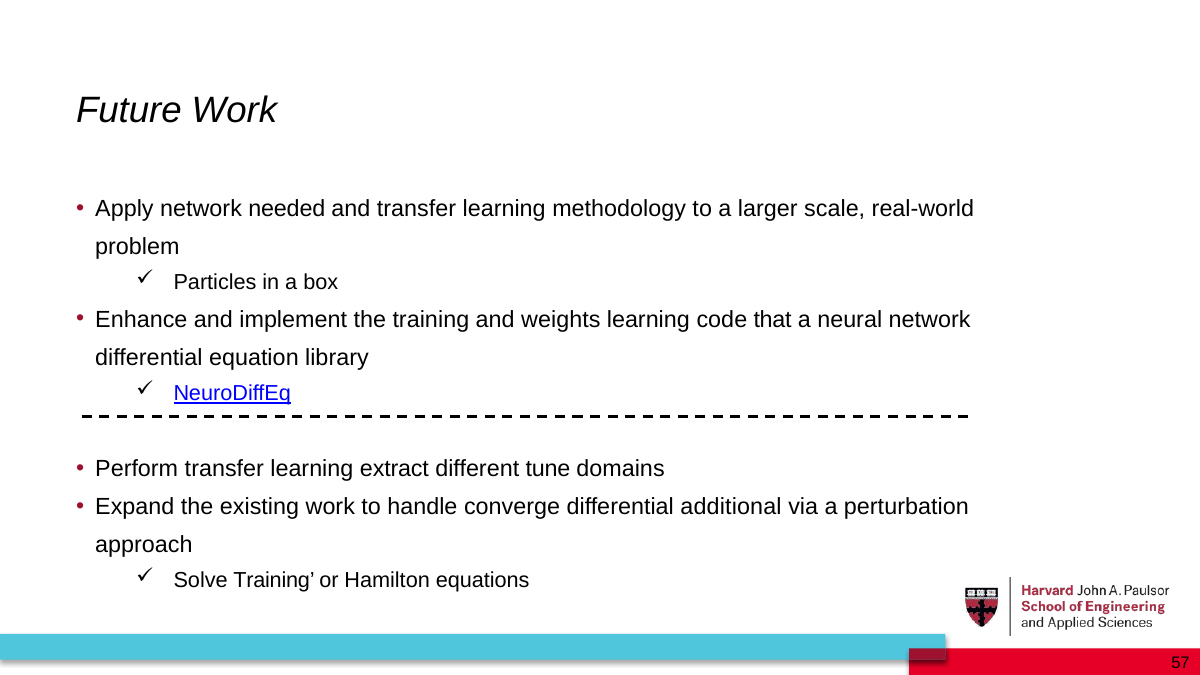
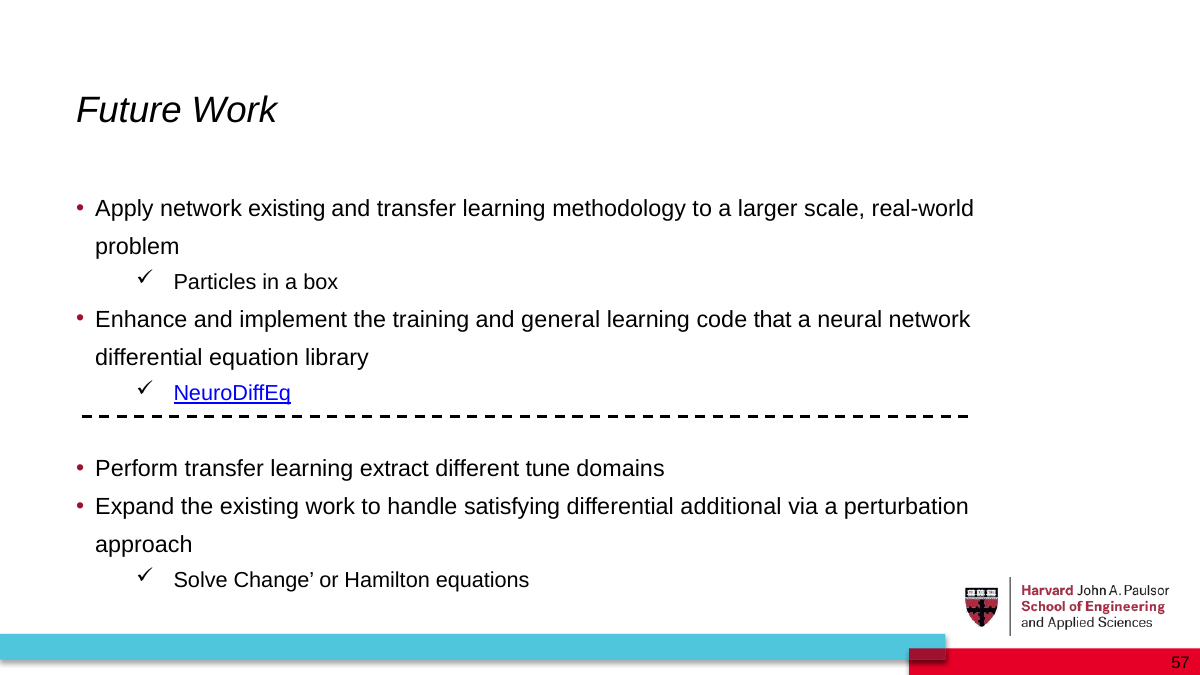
network needed: needed -> existing
weights: weights -> general
converge: converge -> satisfying
Solve Training: Training -> Change
